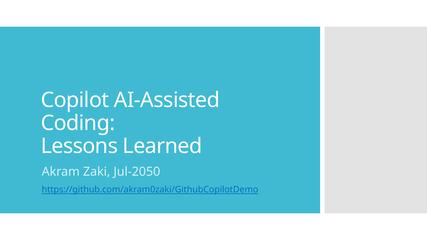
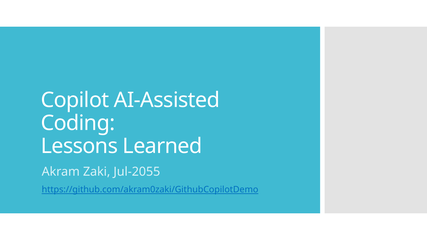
Jul-2050: Jul-2050 -> Jul-2055
